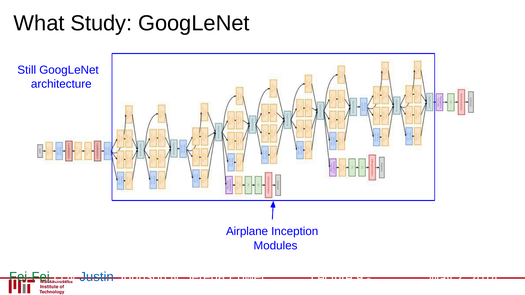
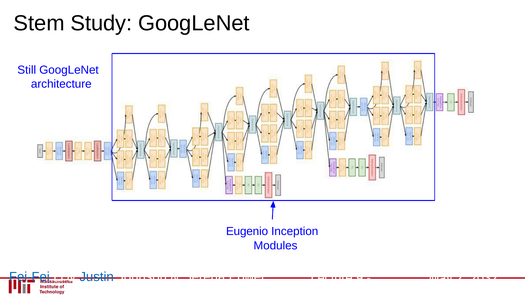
What: What -> Stem
Airplane: Airplane -> Eugenio
Fei-Fei colour: green -> blue
2014: 2014 -> 2032
